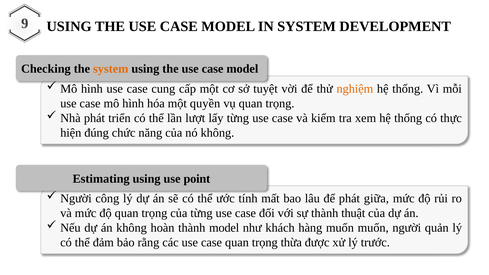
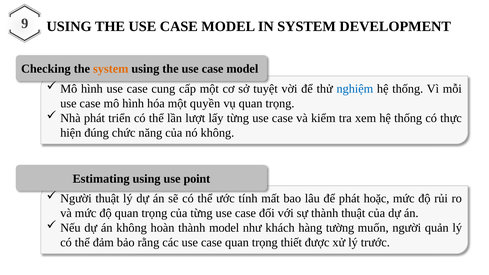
nghiệm colour: orange -> blue
Người công: công -> thuật
giữa: giữa -> hoặc
hàng muốn: muốn -> tường
thừa: thừa -> thiết
